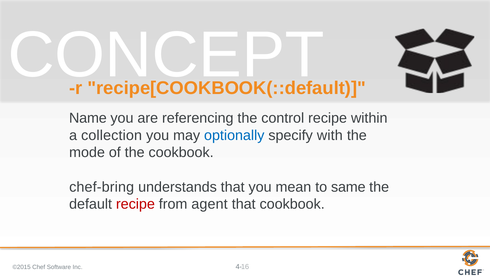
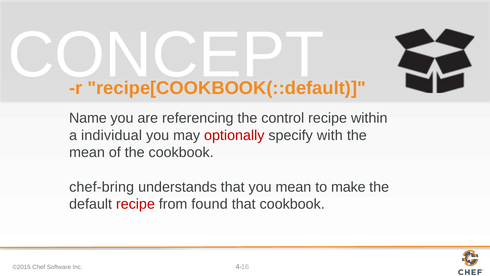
collection: collection -> individual
optionally colour: blue -> red
mode at (87, 152): mode -> mean
same: same -> make
agent: agent -> found
